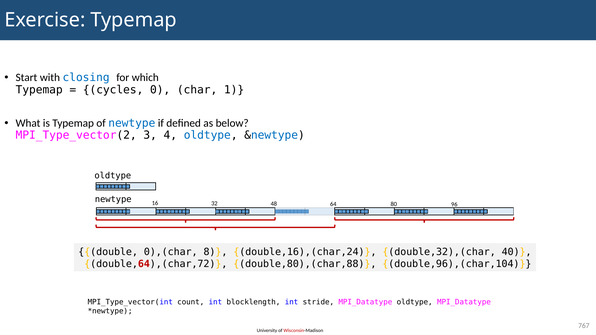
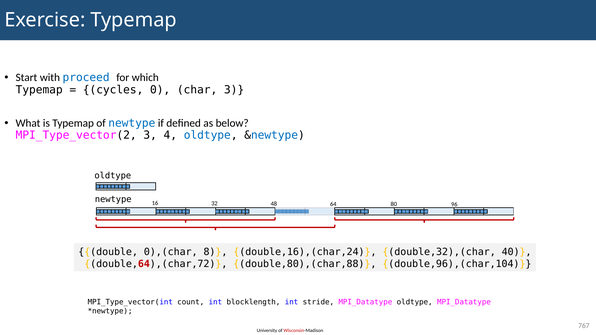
closing: closing -> proceed
char 1: 1 -> 3
